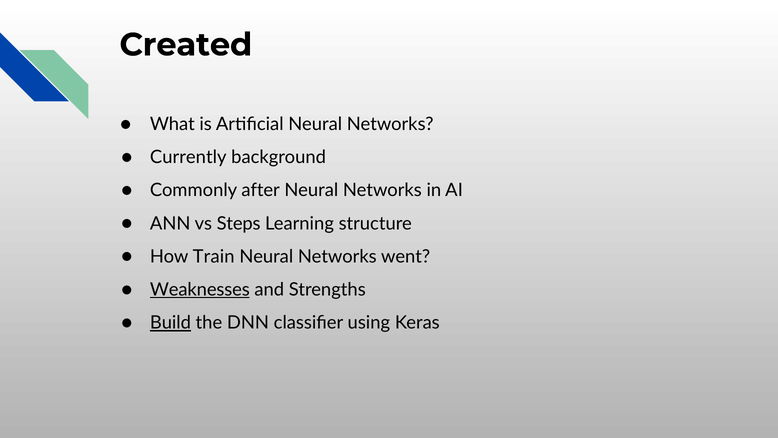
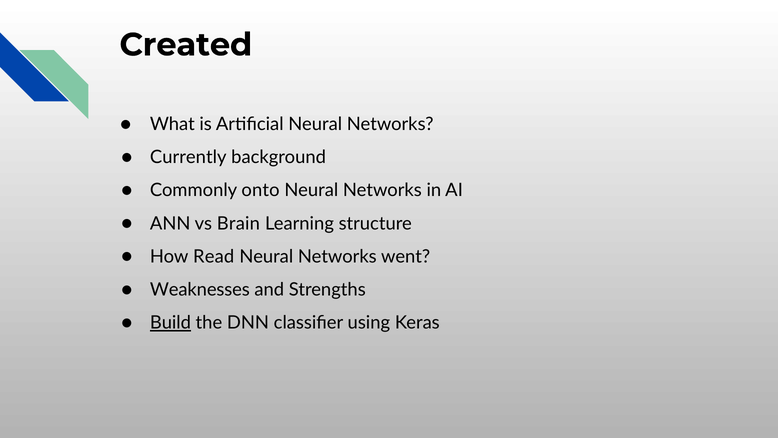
after: after -> onto
Steps: Steps -> Brain
Train: Train -> Read
Weaknesses underline: present -> none
